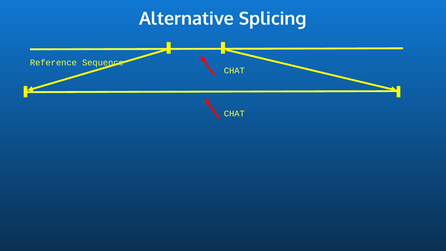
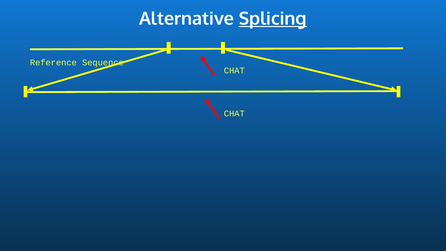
Splicing underline: none -> present
